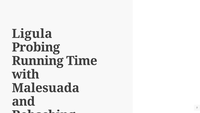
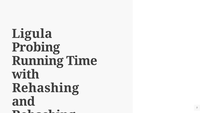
Malesuada at (46, 88): Malesuada -> Rehashing
